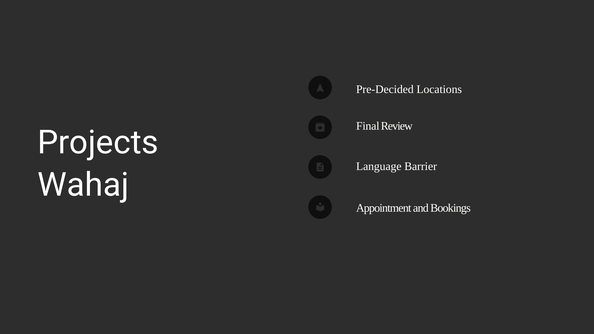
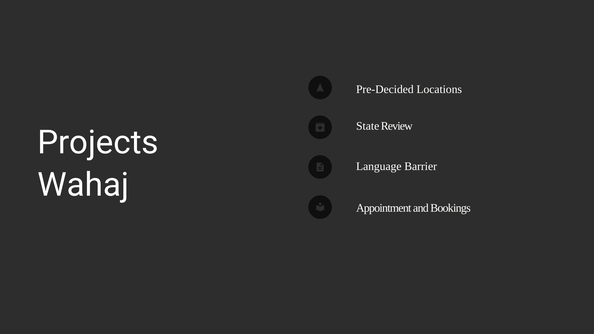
Final: Final -> State
